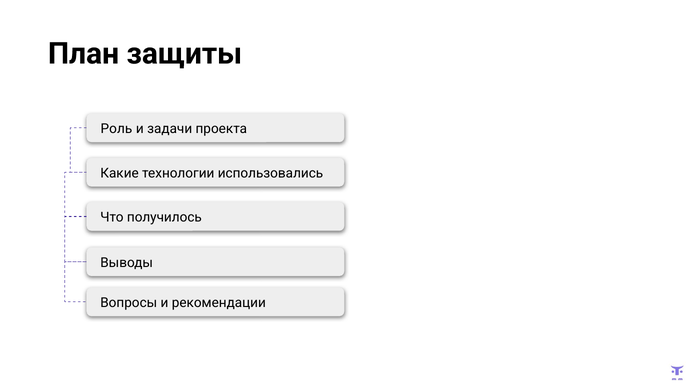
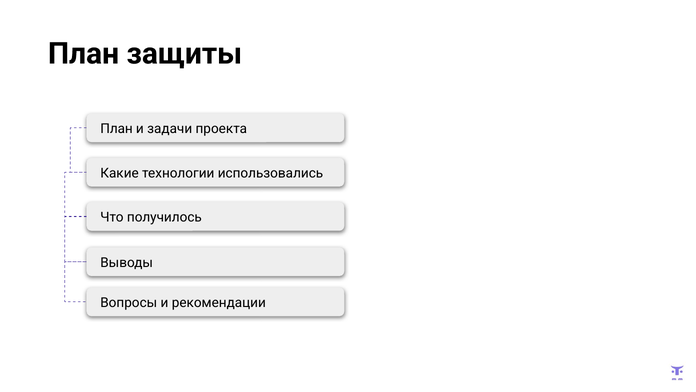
Роль at (116, 129): Роль -> План
